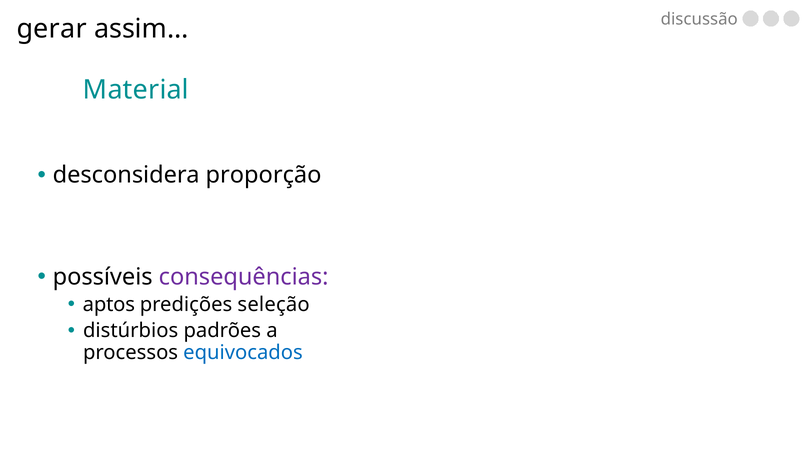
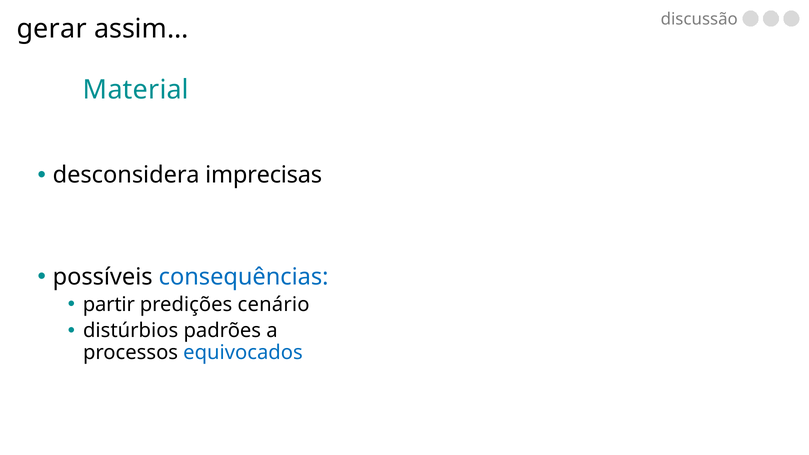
proporção: proporção -> imprecisas
consequências colour: purple -> blue
aptos: aptos -> partir
seleção: seleção -> cenário
